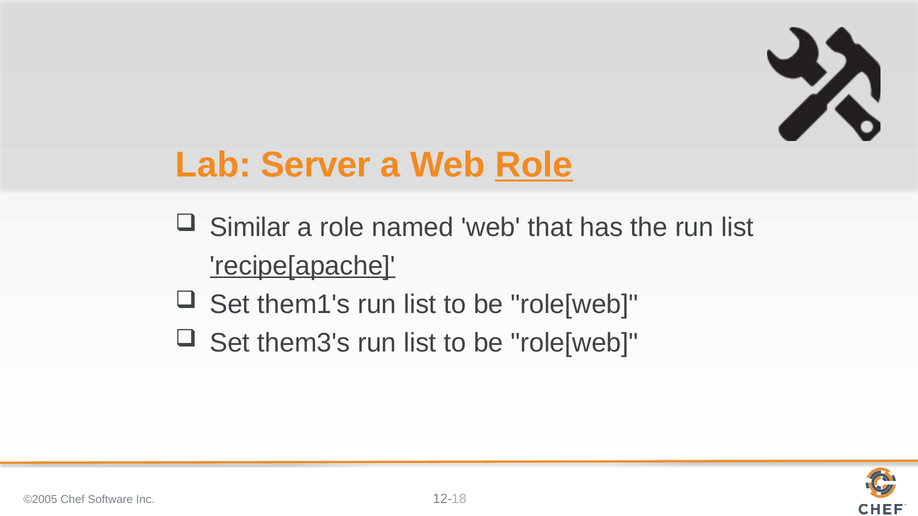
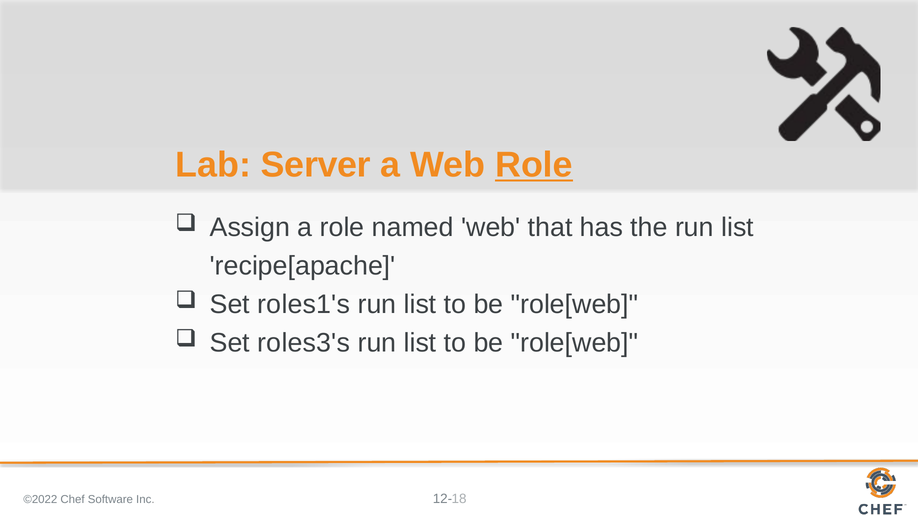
Similar: Similar -> Assign
recipe[apache underline: present -> none
them1's: them1's -> roles1's
them3's: them3's -> roles3's
©2005: ©2005 -> ©2022
